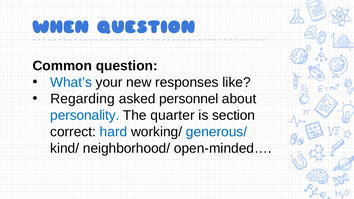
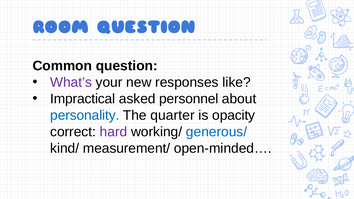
WHEN: WHEN -> ROOM
What’s colour: blue -> purple
Regarding: Regarding -> Impractical
section: section -> opacity
hard colour: blue -> purple
neighborhood/: neighborhood/ -> measurement/
